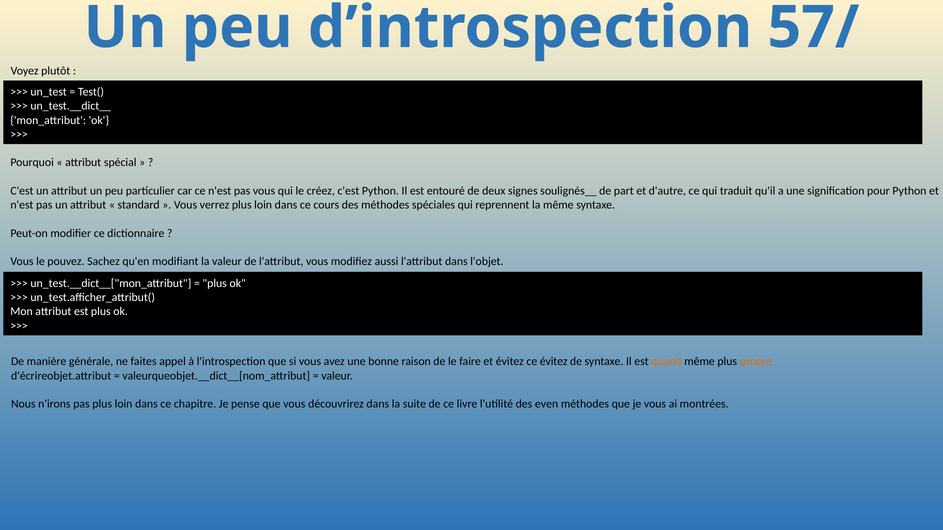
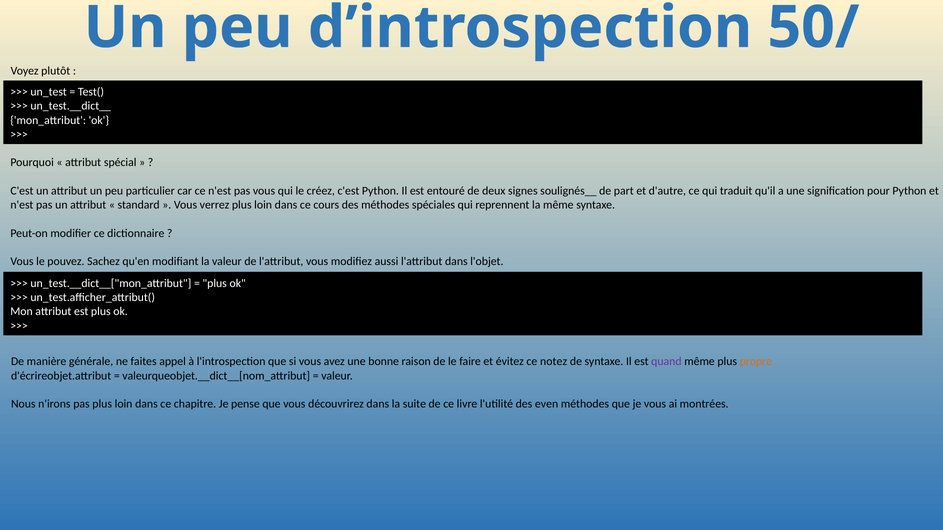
57/: 57/ -> 50/
ce évitez: évitez -> notez
quand colour: orange -> purple
